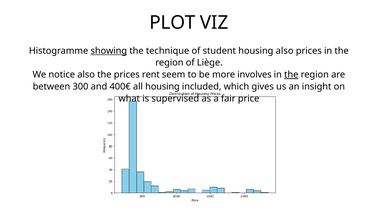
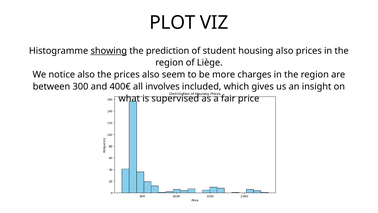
technique: technique -> prediction
prices rent: rent -> also
involves: involves -> charges
the at (291, 75) underline: present -> none
all housing: housing -> involves
